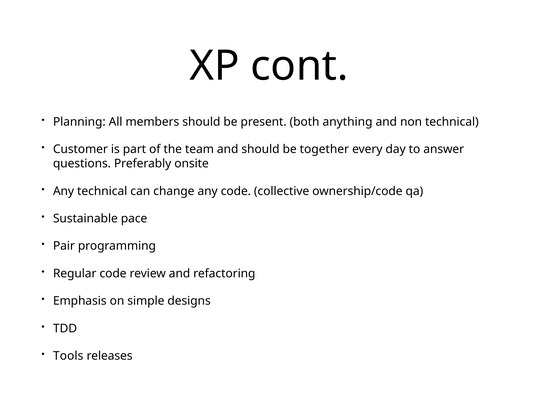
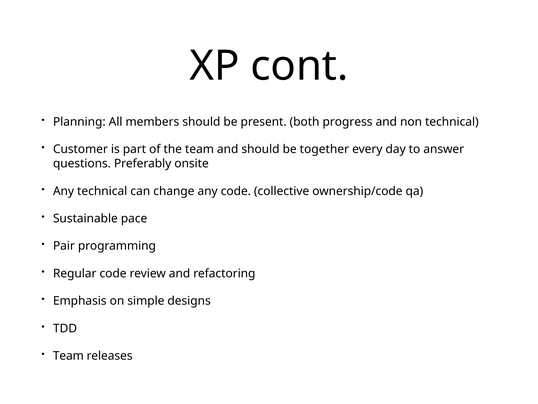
anything: anything -> progress
Tools at (68, 356): Tools -> Team
